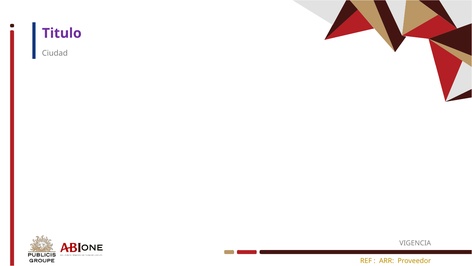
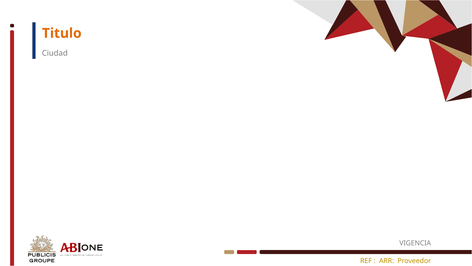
Titulo colour: purple -> orange
